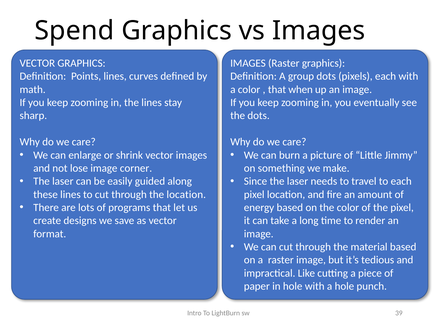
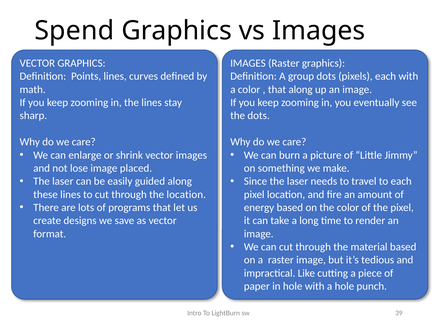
that when: when -> along
corner: corner -> placed
